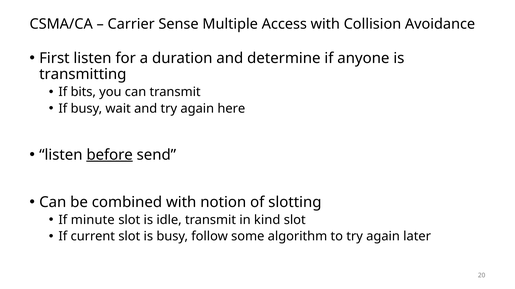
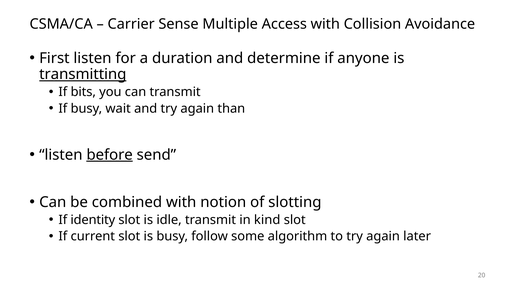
transmitting underline: none -> present
here: here -> than
minute: minute -> identity
